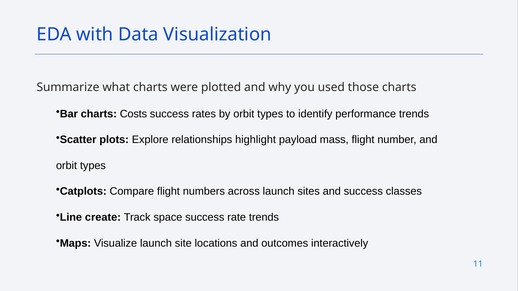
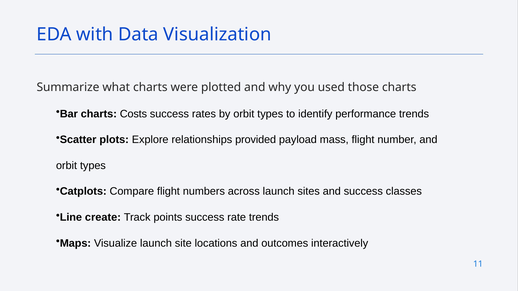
highlight: highlight -> provided
space: space -> points
